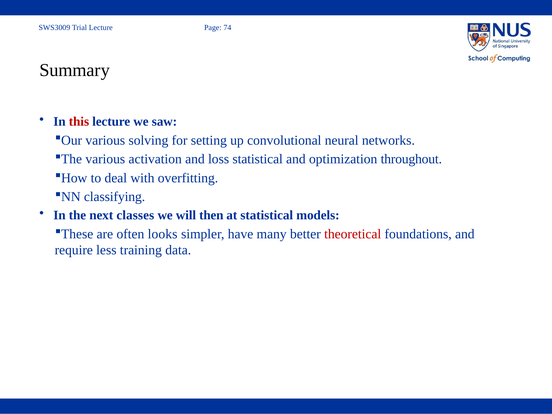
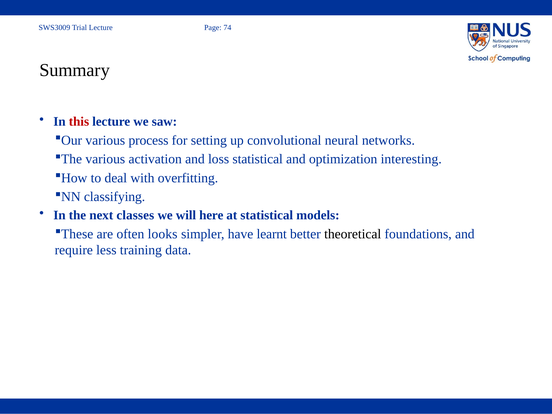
solving: solving -> process
throughout: throughout -> interesting
then: then -> here
many: many -> learnt
theoretical colour: red -> black
